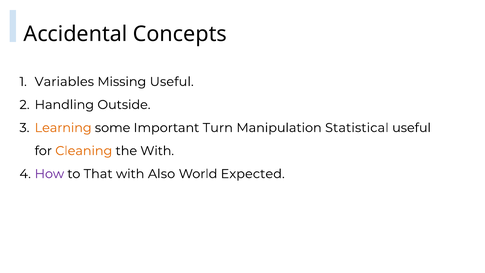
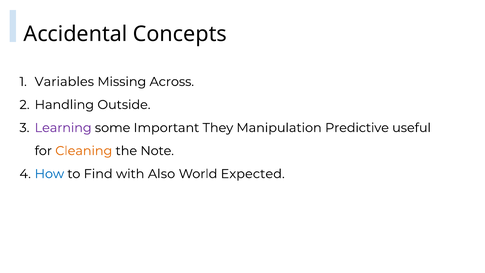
Missing Useful: Useful -> Across
Learning colour: orange -> purple
Turn: Turn -> They
Statistical: Statistical -> Predictive
the With: With -> Note
How colour: purple -> blue
That: That -> Find
